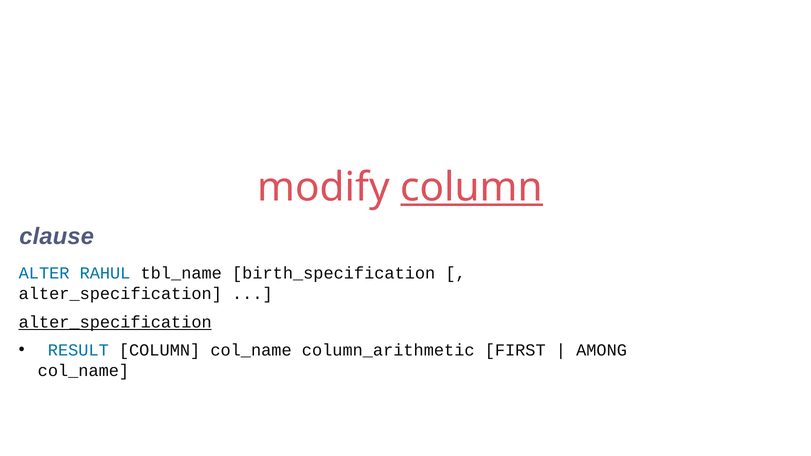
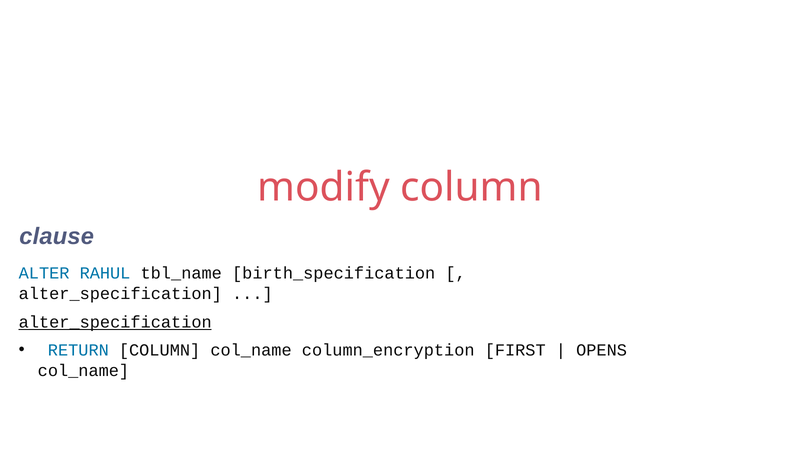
column at (472, 187) underline: present -> none
RESULT: RESULT -> RETURN
column_arithmetic: column_arithmetic -> column_encryption
AMONG: AMONG -> OPENS
